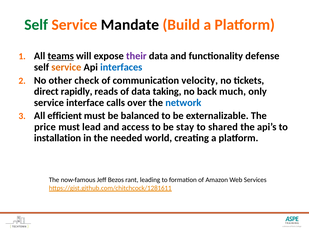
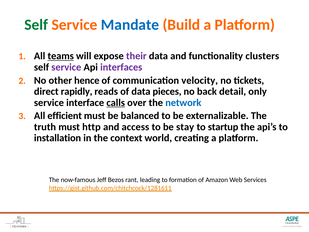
Mandate colour: black -> blue
defense: defense -> clusters
service at (66, 67) colour: orange -> purple
interfaces colour: blue -> purple
check: check -> hence
taking: taking -> pieces
much: much -> detail
calls underline: none -> present
price: price -> truth
lead: lead -> http
shared: shared -> startup
needed: needed -> context
